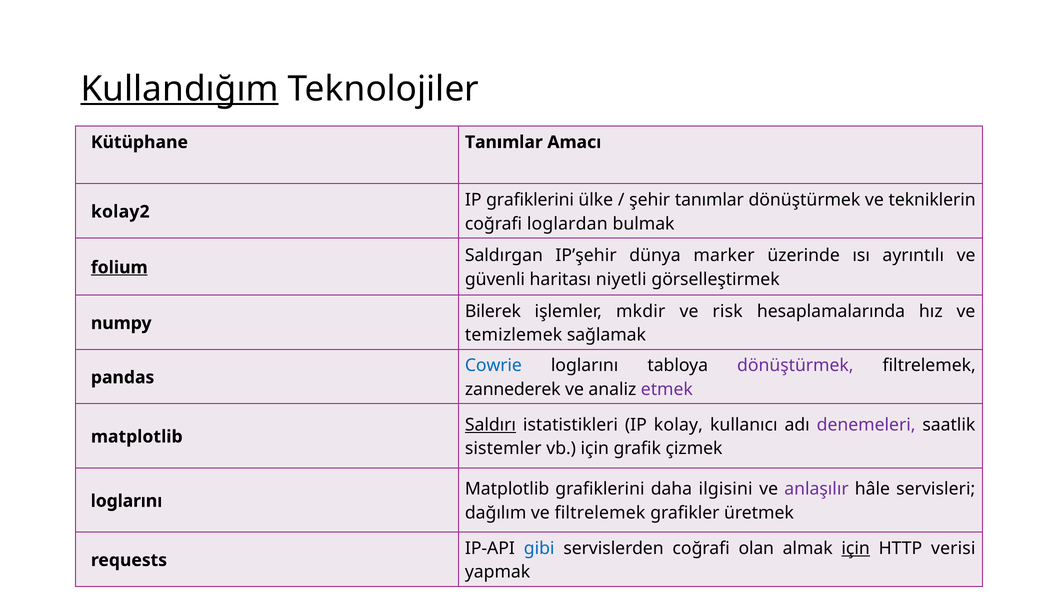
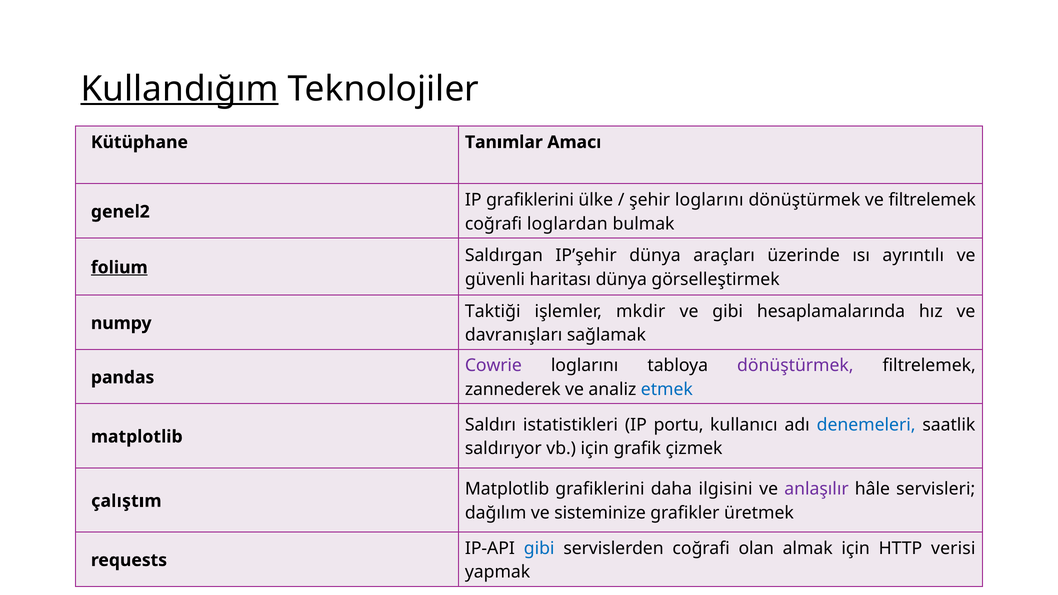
şehir tanımlar: tanımlar -> loglarını
ve tekniklerin: tekniklerin -> filtrelemek
kolay2: kolay2 -> genel2
marker: marker -> araçları
haritası niyetli: niyetli -> dünya
Bilerek: Bilerek -> Taktiği
ve risk: risk -> gibi
temizlemek: temizlemek -> davranışları
Cowrie colour: blue -> purple
etmek colour: purple -> blue
Saldırı underline: present -> none
kolay: kolay -> portu
denemeleri colour: purple -> blue
sistemler: sistemler -> saldırıyor
loglarını at (127, 501): loglarını -> çalıştım
ve filtrelemek: filtrelemek -> sisteminize
için at (856, 548) underline: present -> none
